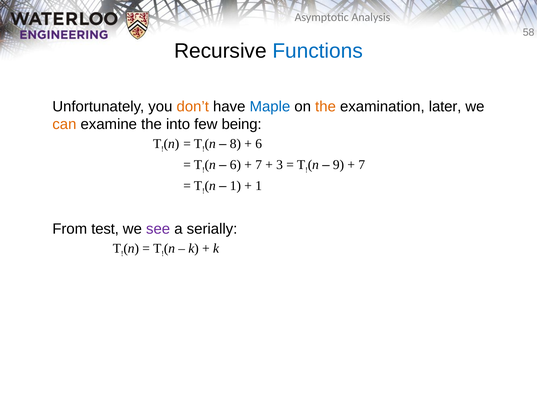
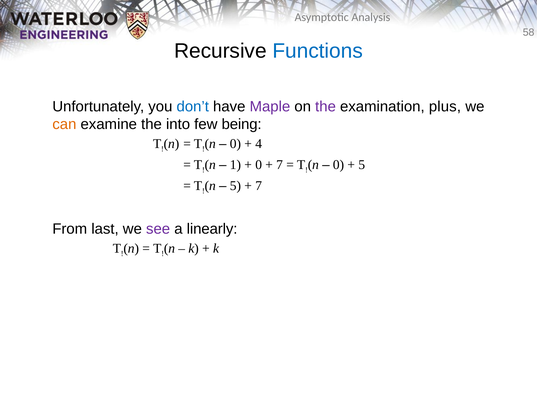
don’t colour: orange -> blue
Maple colour: blue -> purple
the at (326, 107) colour: orange -> purple
later: later -> plus
8 at (235, 144): 8 -> 0
6 at (259, 144): 6 -> 4
6 at (235, 165): 6 -> 1
7 at (259, 165): 7 -> 0
3 at (280, 165): 3 -> 7
9 at (339, 165): 9 -> 0
7 at (362, 165): 7 -> 5
1 at (235, 186): 1 -> 5
1 at (259, 186): 1 -> 7
test: test -> last
serially: serially -> linearly
